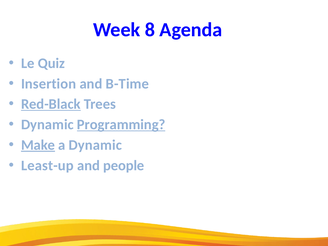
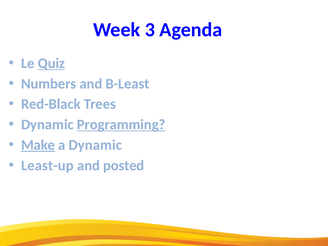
8: 8 -> 3
Quiz underline: none -> present
Insertion: Insertion -> Numbers
B-Time: B-Time -> B-Least
Red-Black underline: present -> none
people: people -> posted
